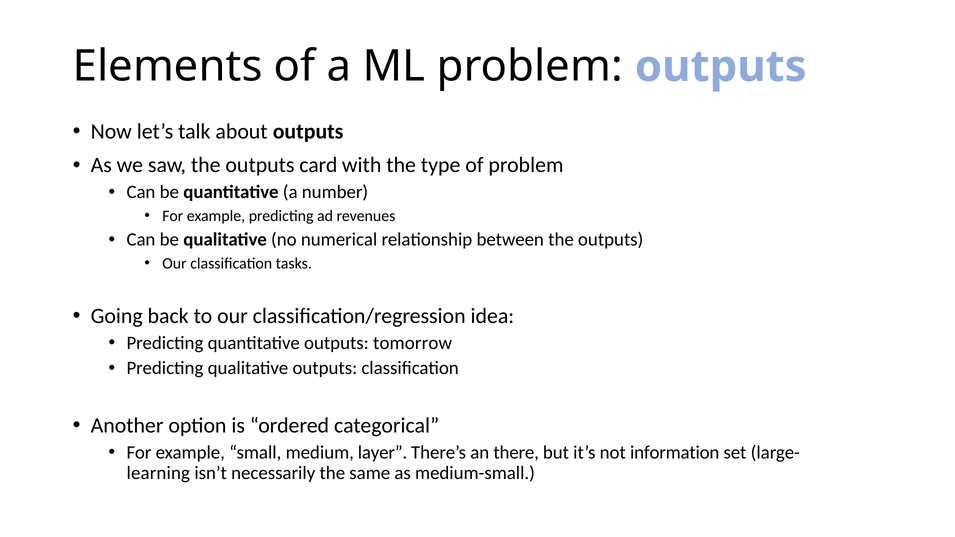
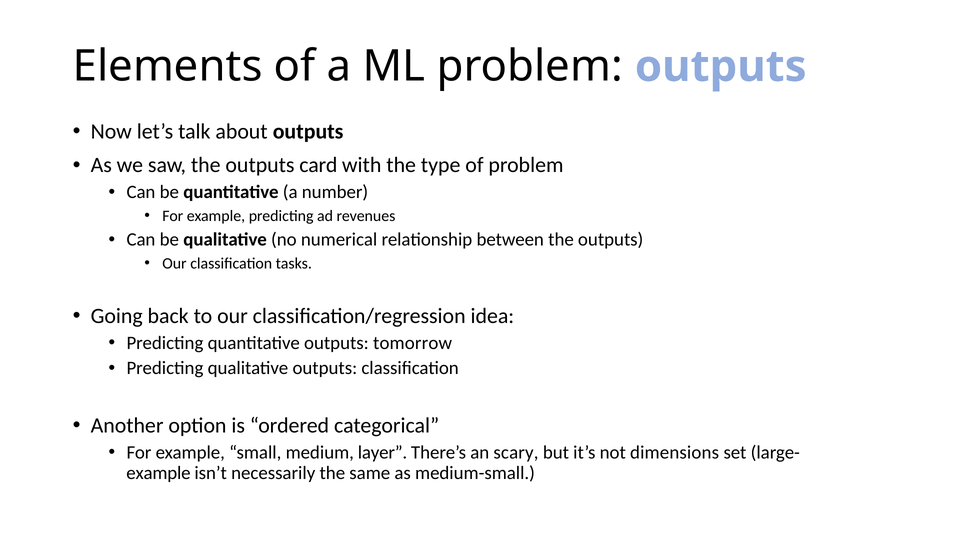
there: there -> scary
information: information -> dimensions
learning at (158, 473): learning -> example
